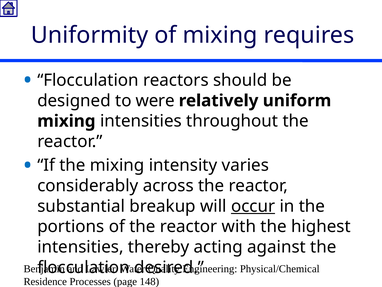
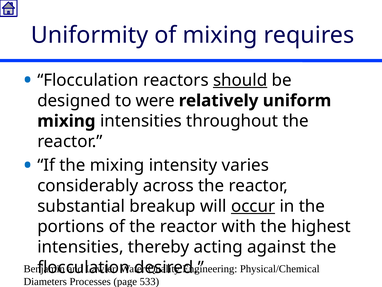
should underline: none -> present
Residence: Residence -> Diameters
148: 148 -> 533
